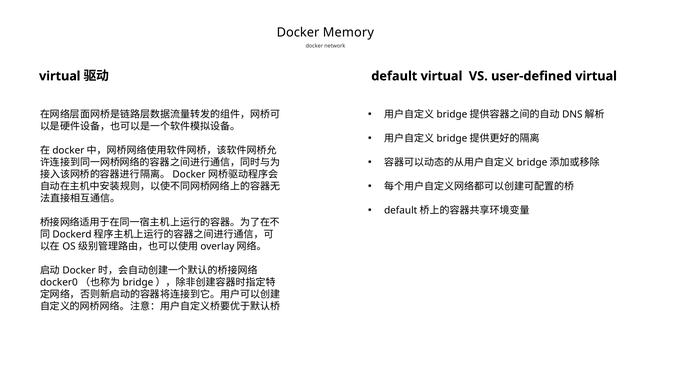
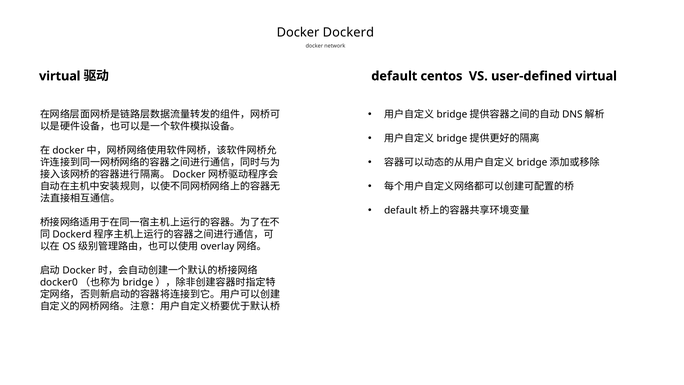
Memory: Memory -> Dockerd
default virtual: virtual -> centos
